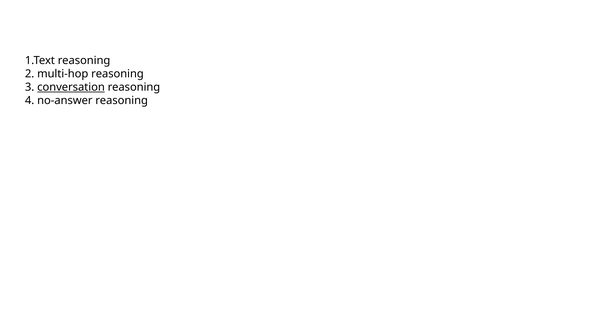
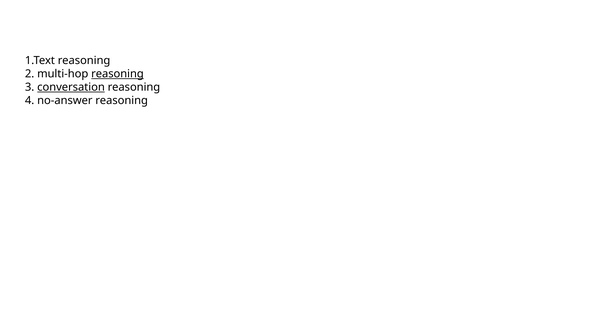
reasoning at (117, 74) underline: none -> present
